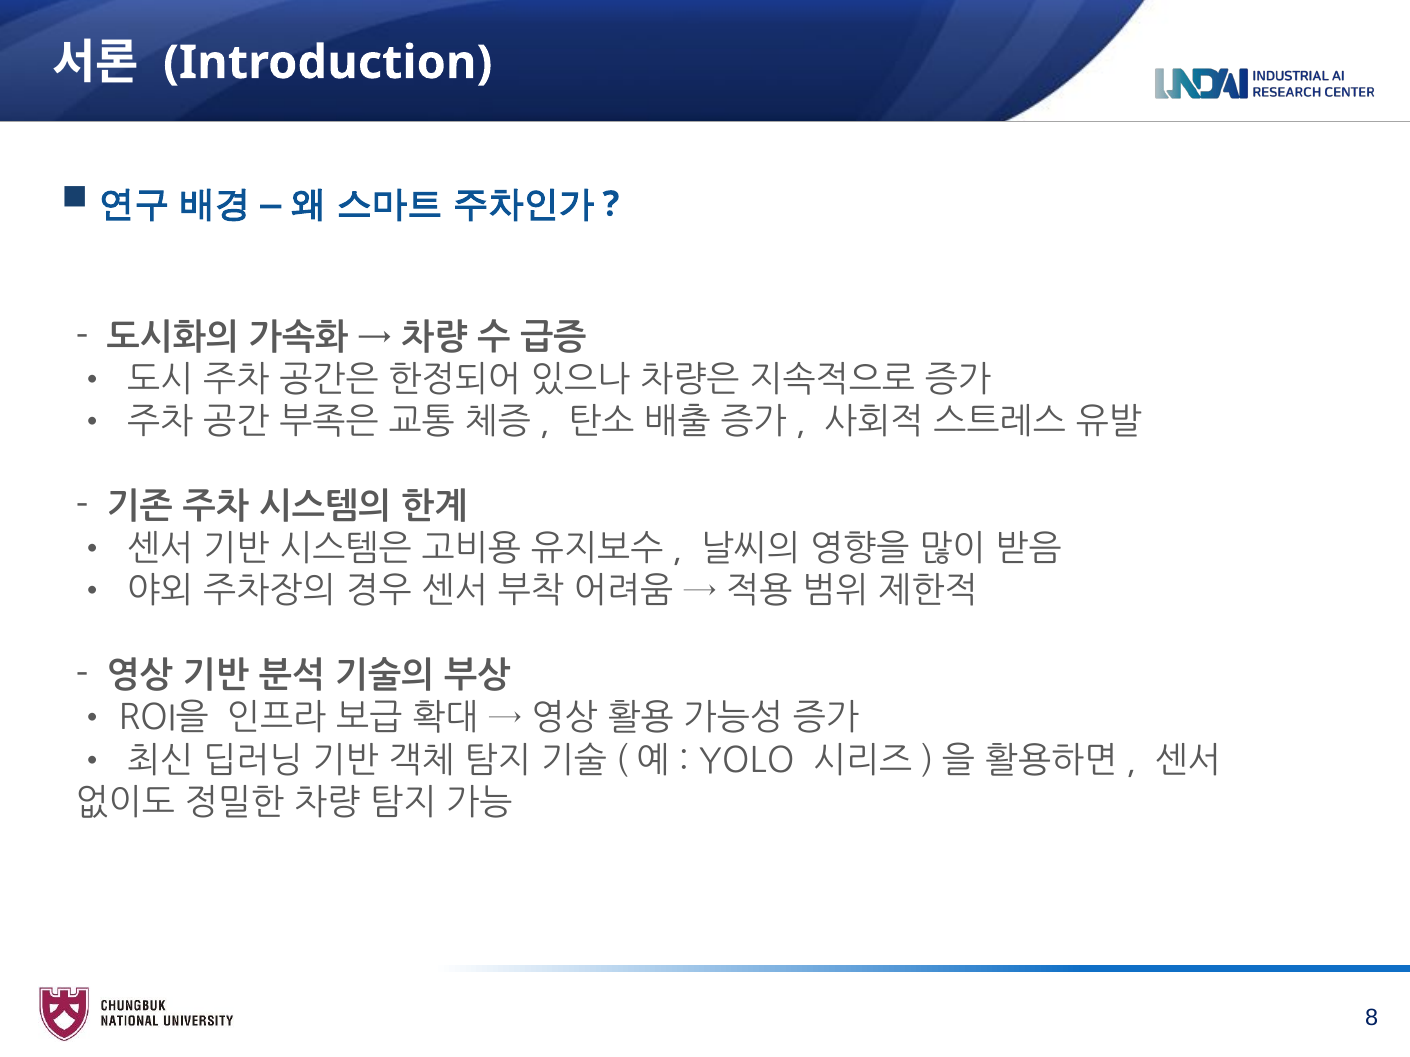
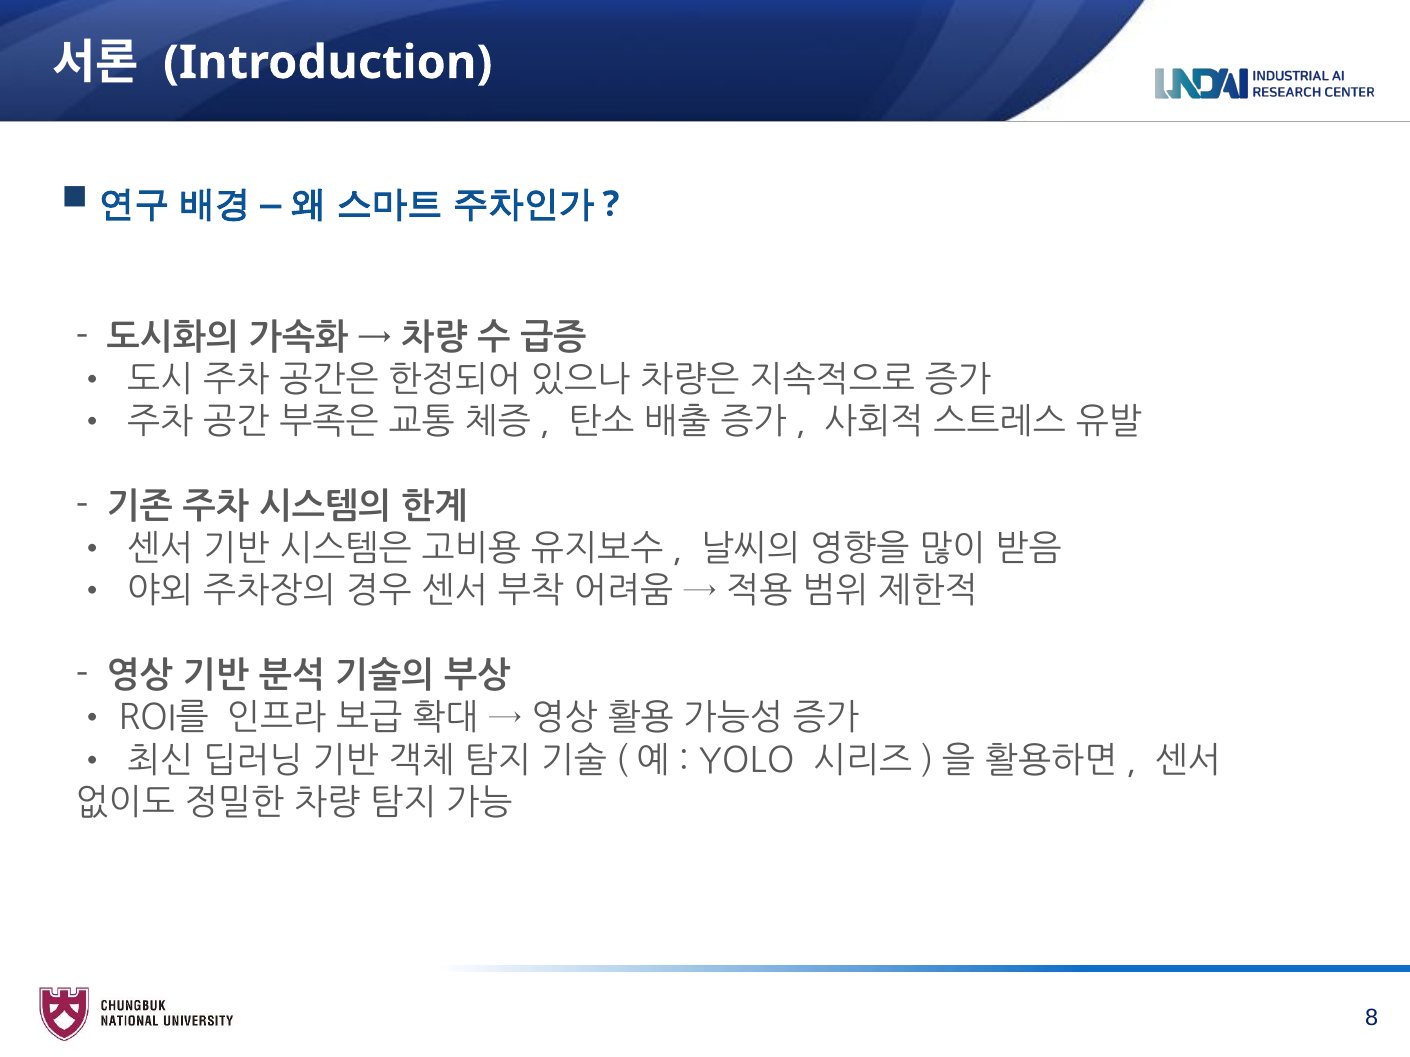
ROI을: ROI을 -> ROI를
